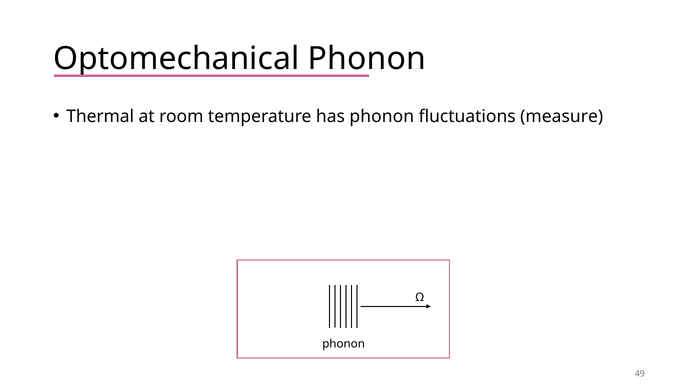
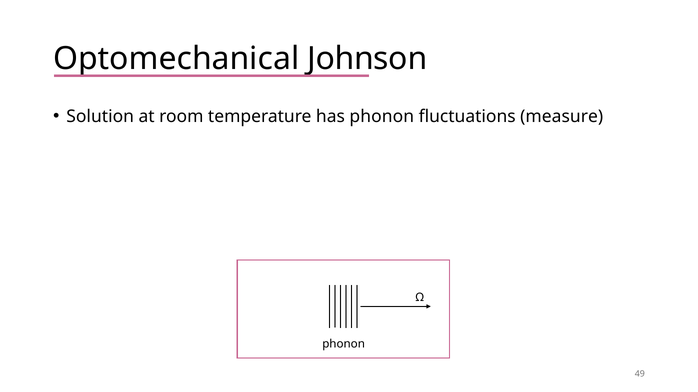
Phonon at (367, 59): Phonon -> Johnson
Thermal: Thermal -> Solution
